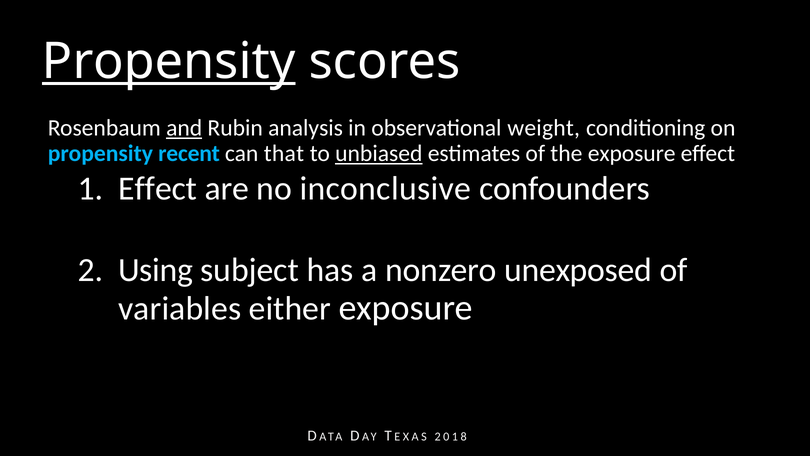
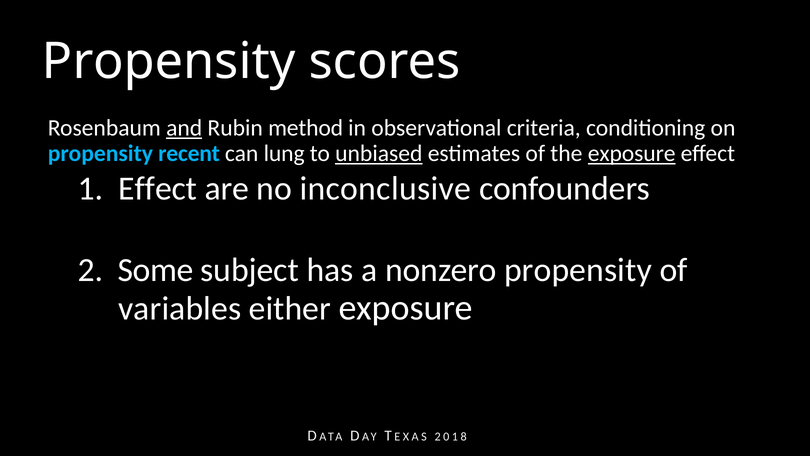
Propensity at (169, 62) underline: present -> none
analysis: analysis -> method
weight: weight -> criteria
that: that -> lung
exposure at (632, 153) underline: none -> present
Using: Using -> Some
nonzero unexposed: unexposed -> propensity
